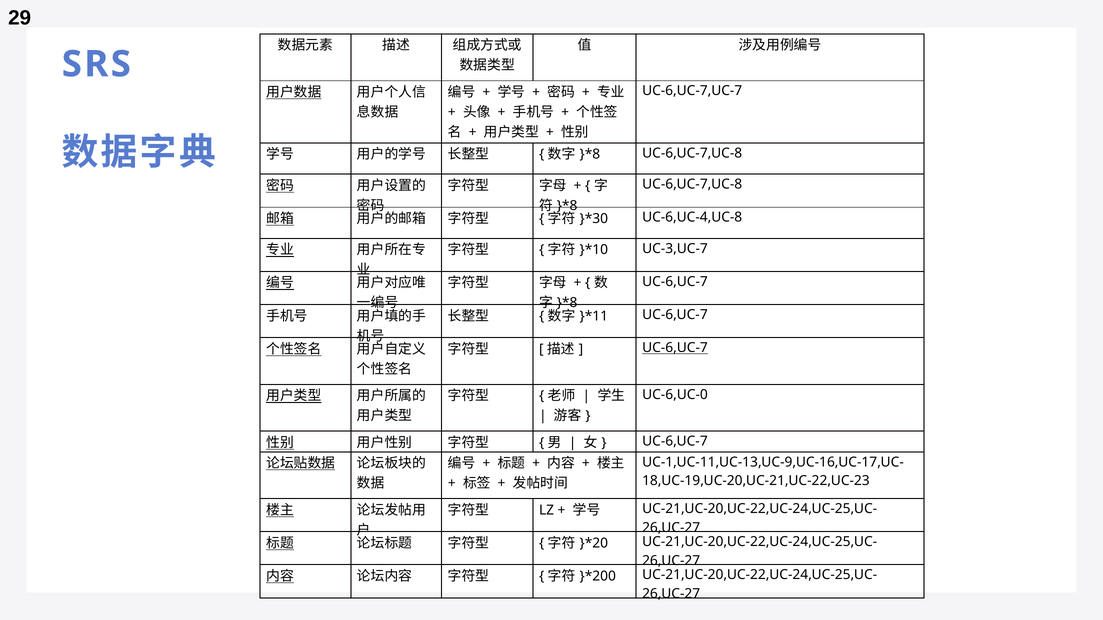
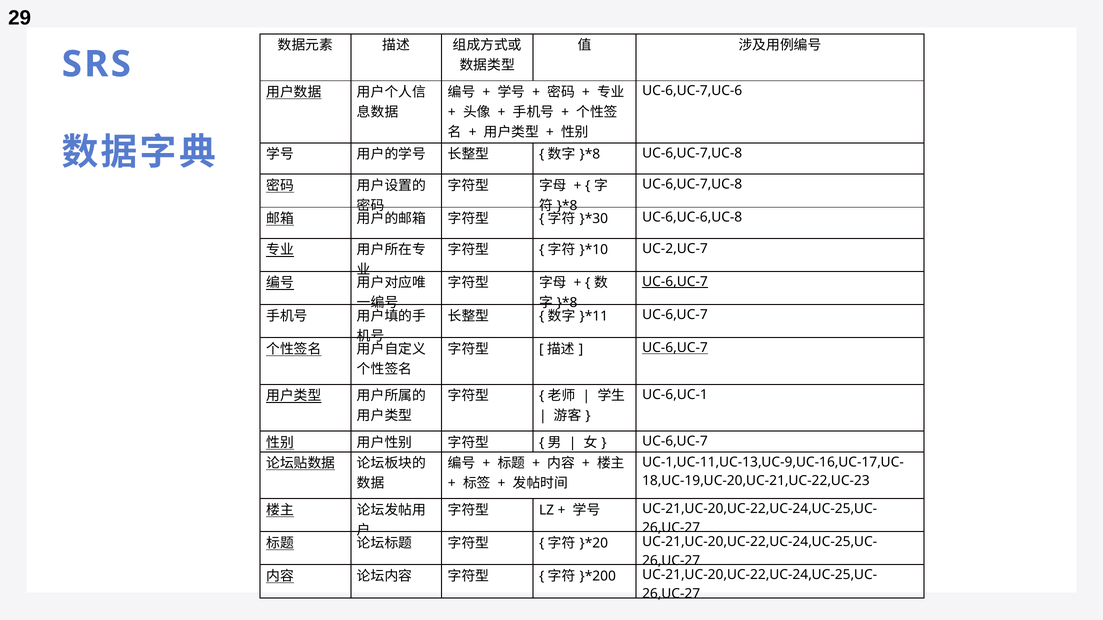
UC-6,UC-7,UC-7: UC-6,UC-7,UC-7 -> UC-6,UC-7,UC-6
UC-6,UC-4,UC-8: UC-6,UC-4,UC-8 -> UC-6,UC-6,UC-8
UC-3,UC-7: UC-3,UC-7 -> UC-2,UC-7
UC-6,UC-7 at (675, 282) underline: none -> present
UC-6,UC-0: UC-6,UC-0 -> UC-6,UC-1
